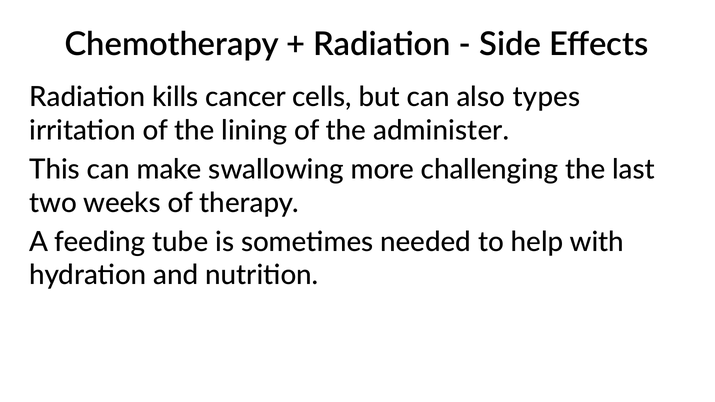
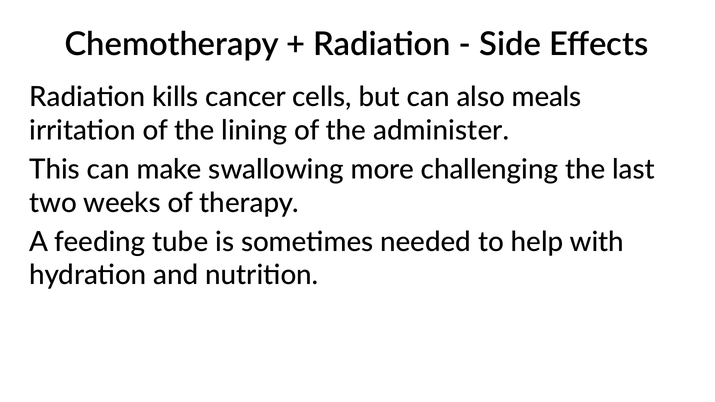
types: types -> meals
